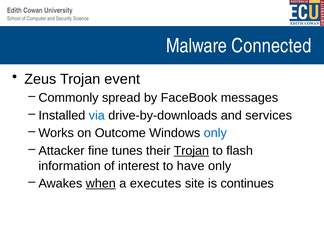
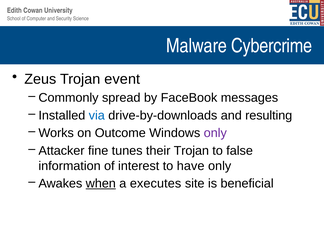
Connected: Connected -> Cybercrime
services: services -> resulting
only at (215, 133) colour: blue -> purple
Trojan at (191, 151) underline: present -> none
flash: flash -> false
continues: continues -> beneficial
